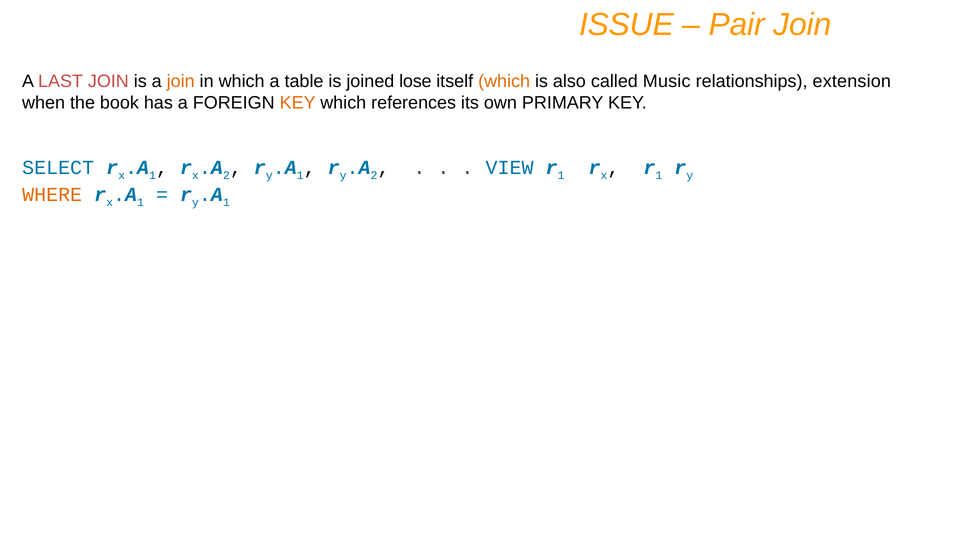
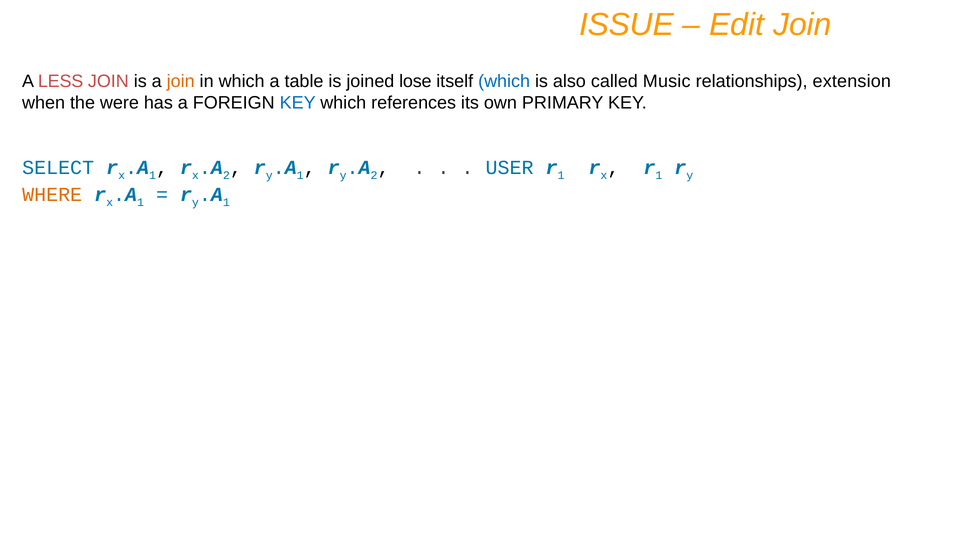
Pair: Pair -> Edit
LAST: LAST -> LESS
which at (504, 81) colour: orange -> blue
book: book -> were
KEY at (298, 103) colour: orange -> blue
VIEW: VIEW -> USER
